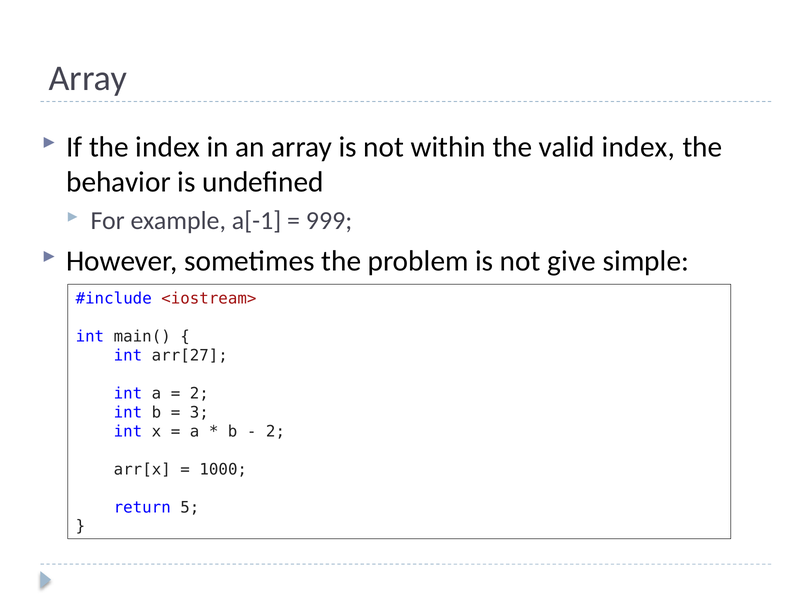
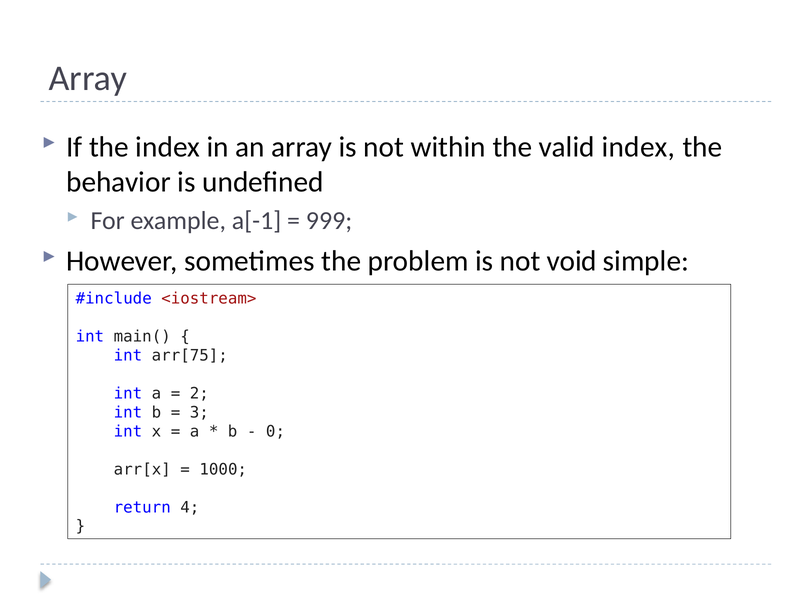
give: give -> void
arr[27: arr[27 -> arr[75
2 at (275, 431): 2 -> 0
5: 5 -> 4
